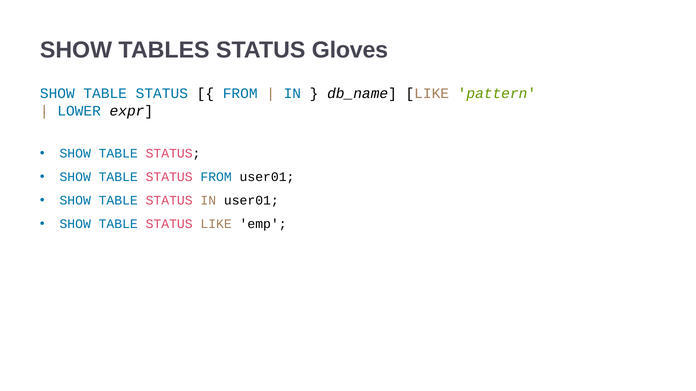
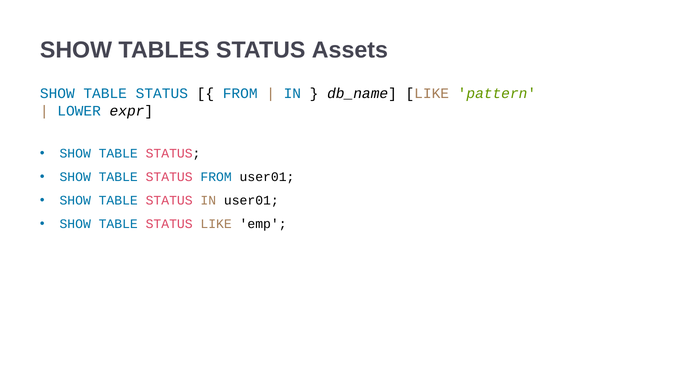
Gloves: Gloves -> Assets
